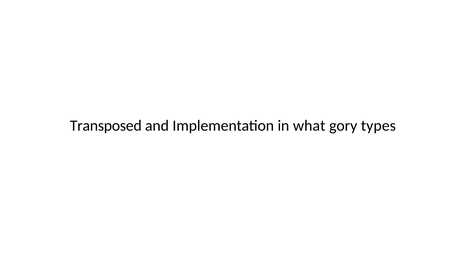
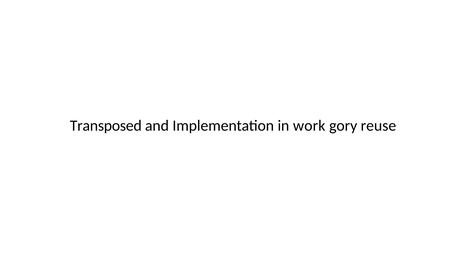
what: what -> work
types: types -> reuse
